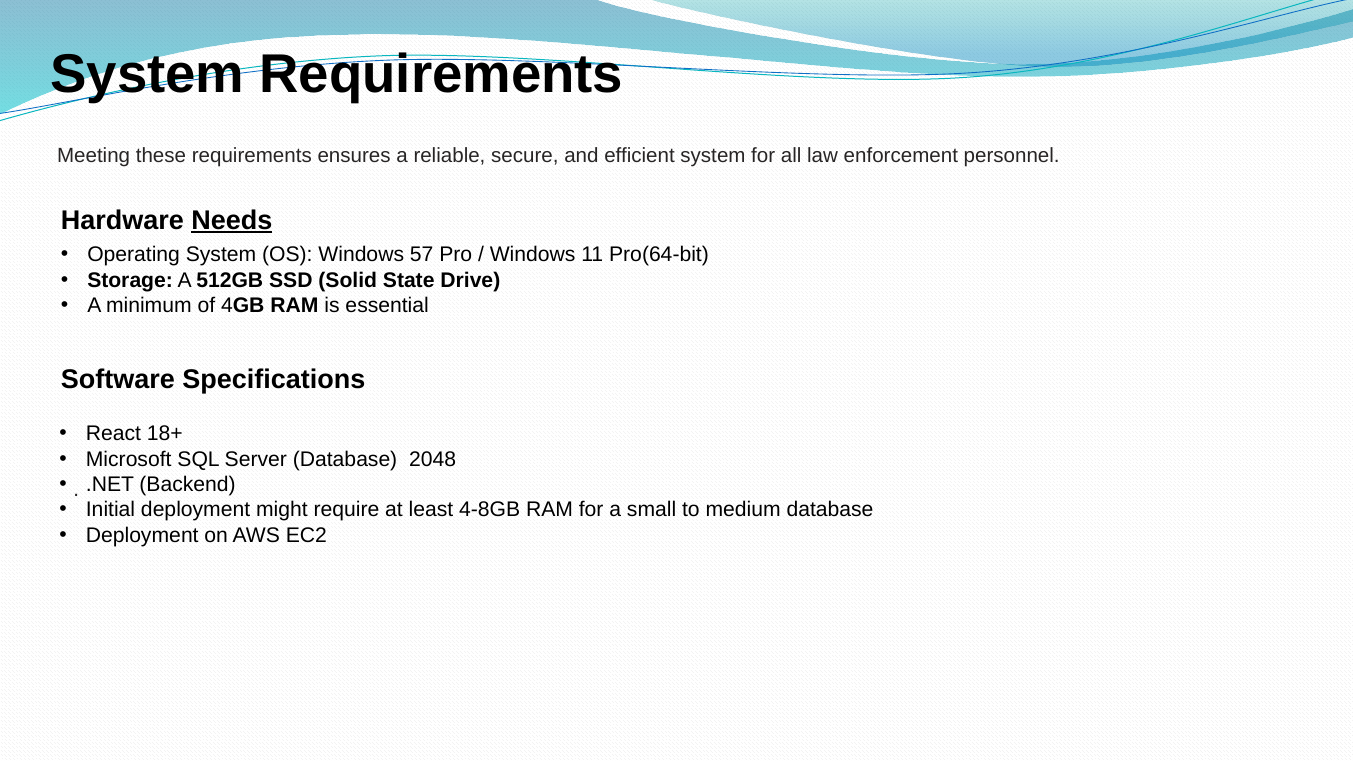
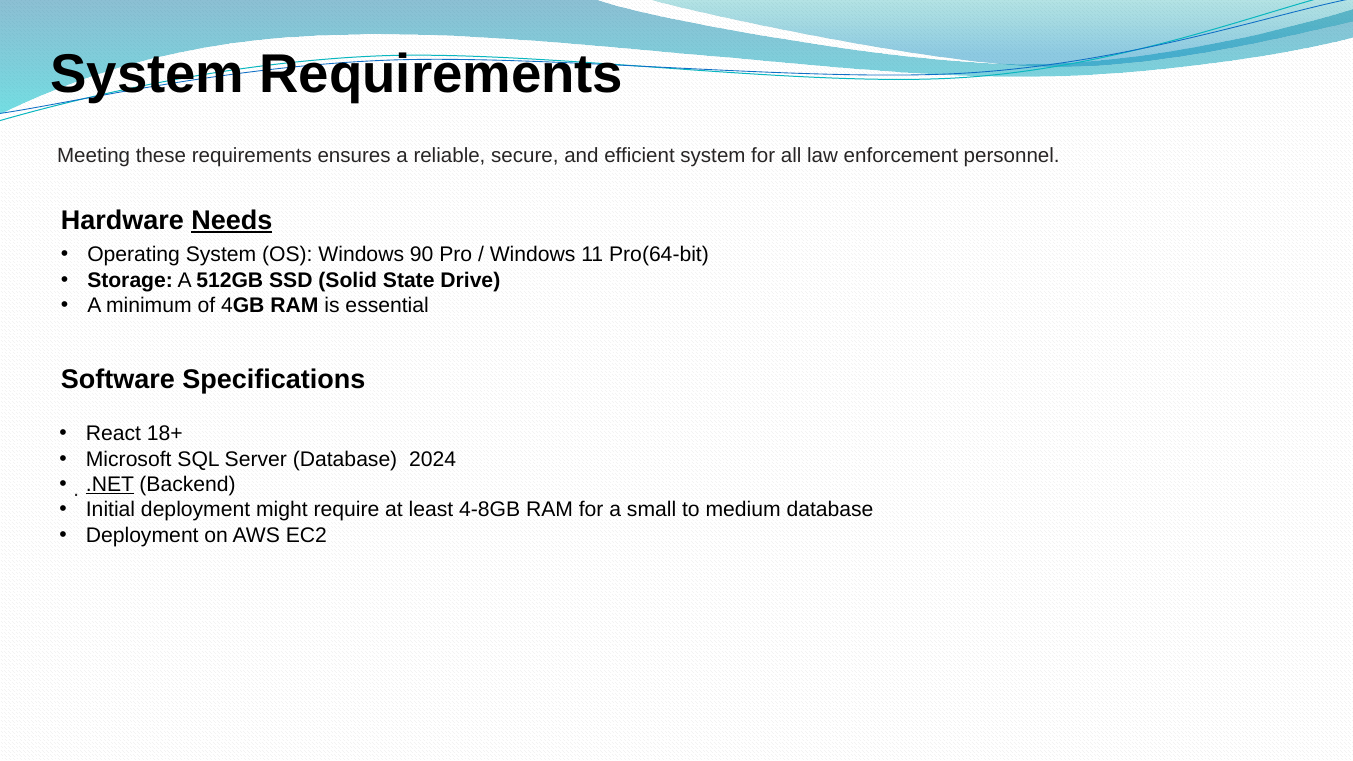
57: 57 -> 90
2048: 2048 -> 2024
.NET underline: none -> present
